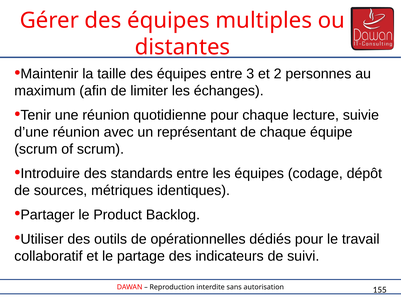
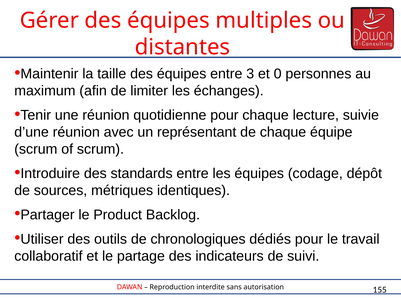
2: 2 -> 0
opérationnelles: opérationnelles -> chronologiques
